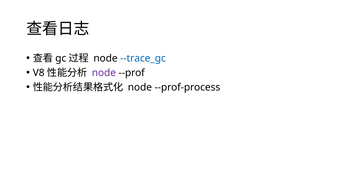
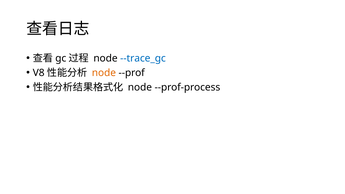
node at (104, 73) colour: purple -> orange
